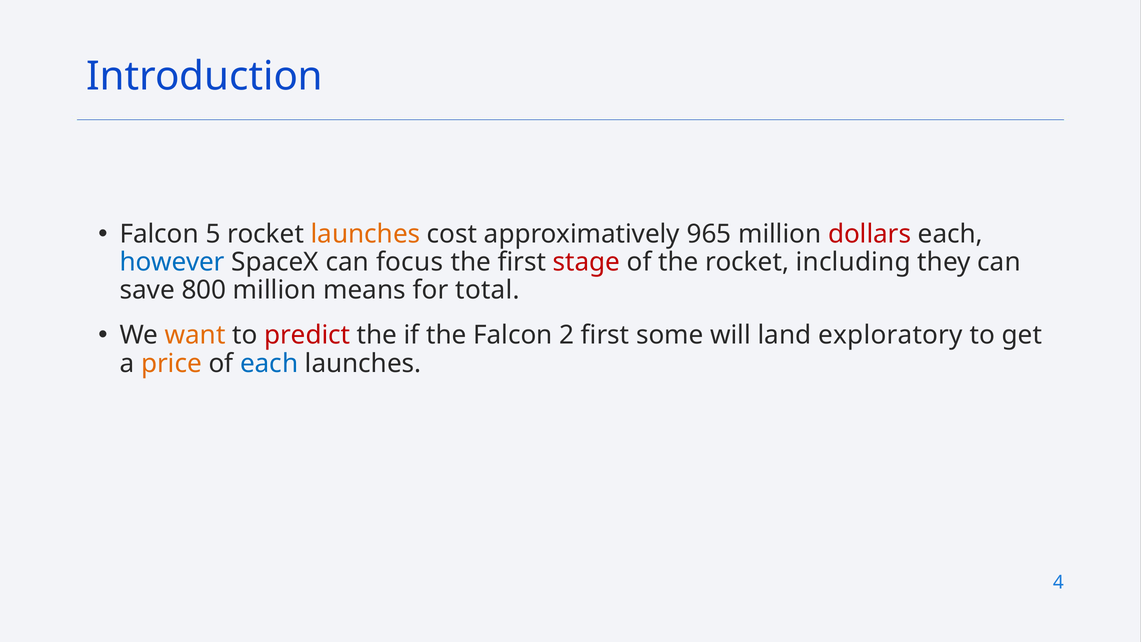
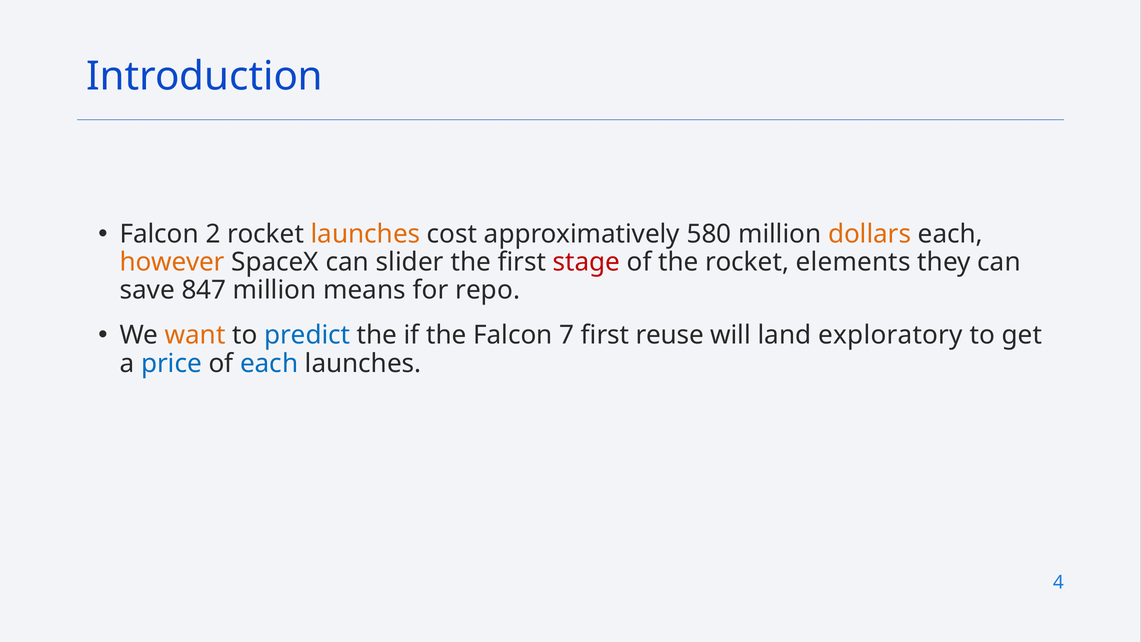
5: 5 -> 2
965: 965 -> 580
dollars colour: red -> orange
however colour: blue -> orange
focus: focus -> slider
including: including -> elements
800: 800 -> 847
total: total -> repo
predict colour: red -> blue
2: 2 -> 7
some: some -> reuse
price colour: orange -> blue
